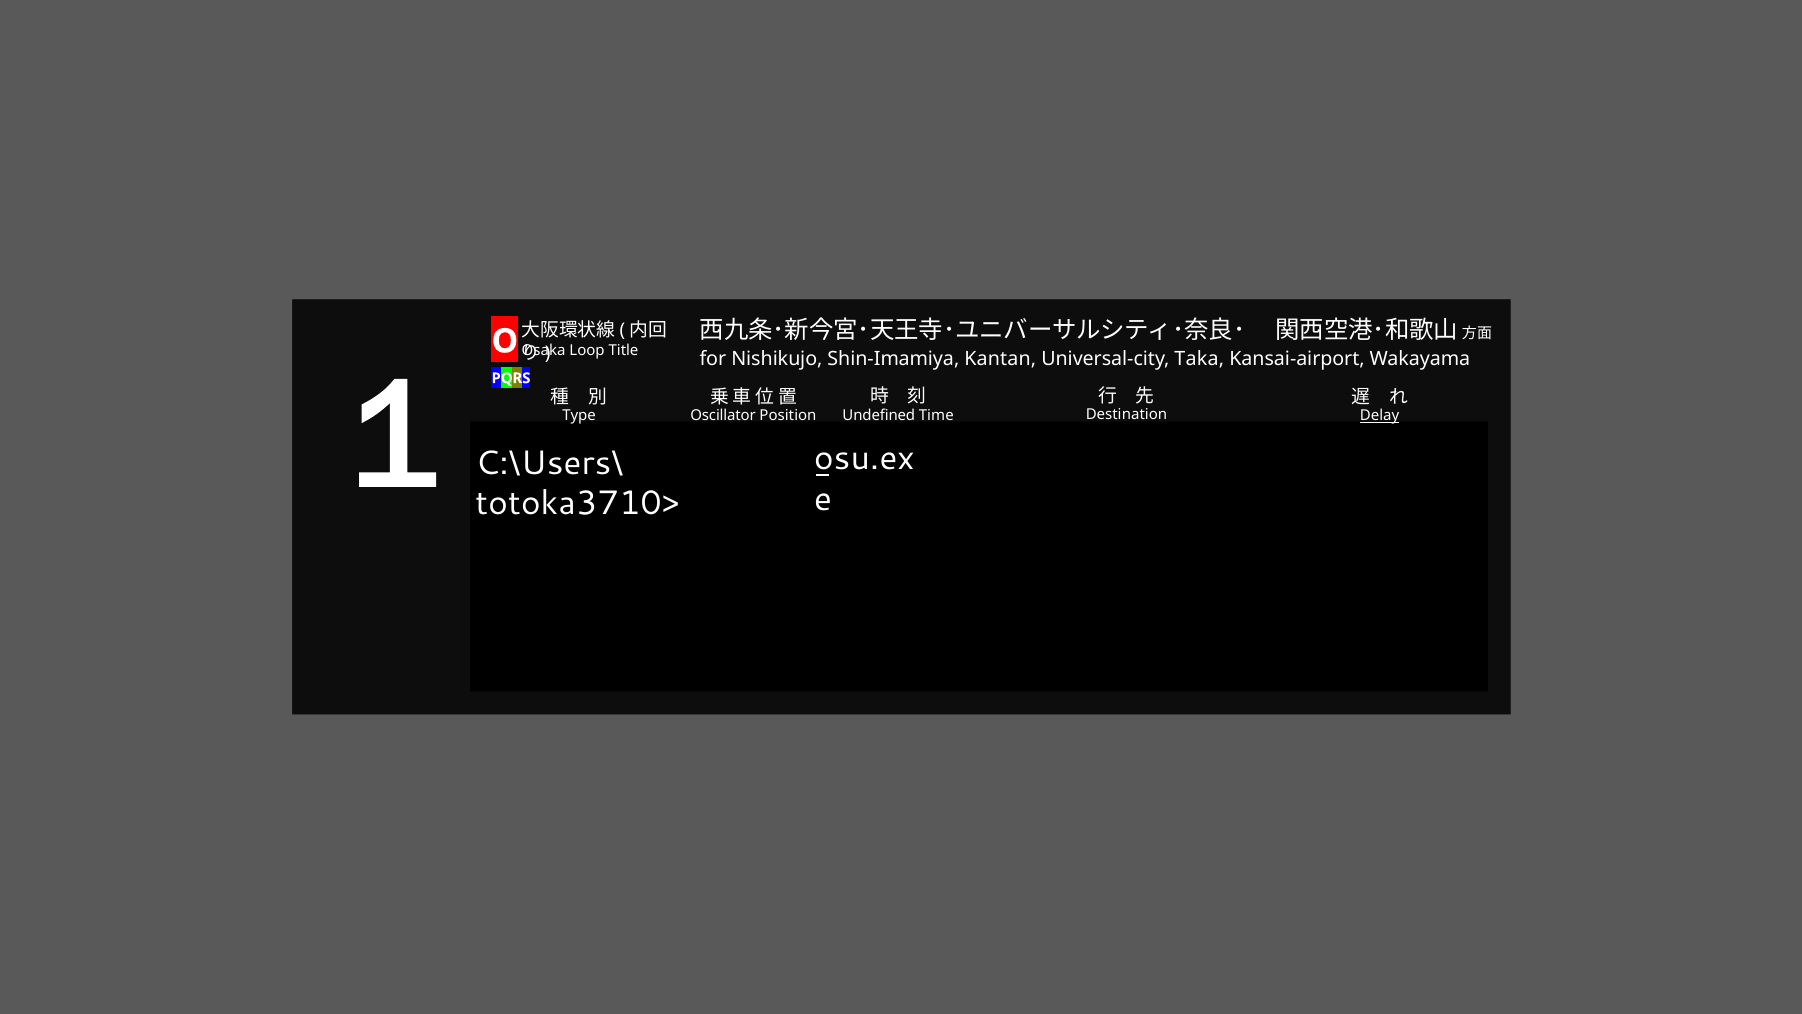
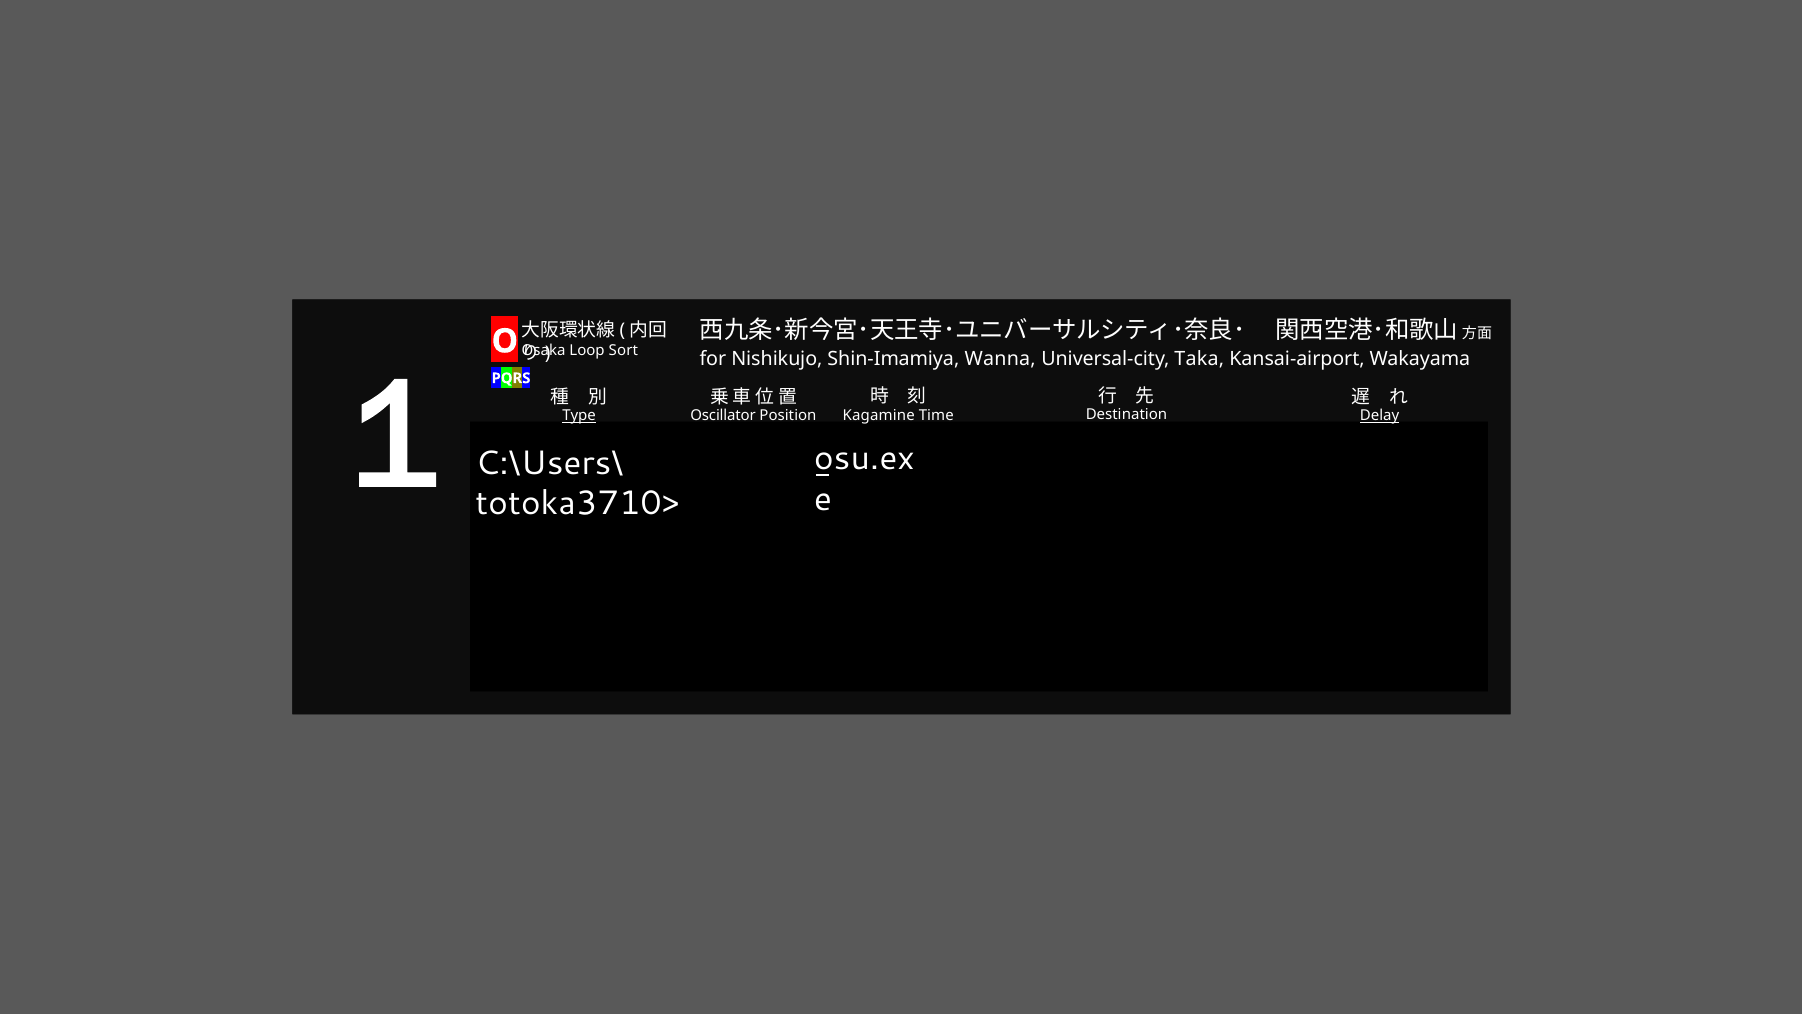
Title: Title -> Sort
Kantan: Kantan -> Wanna
Undefined at (879, 415): Undefined -> Kagamine
Type at (579, 416) underline: none -> present
